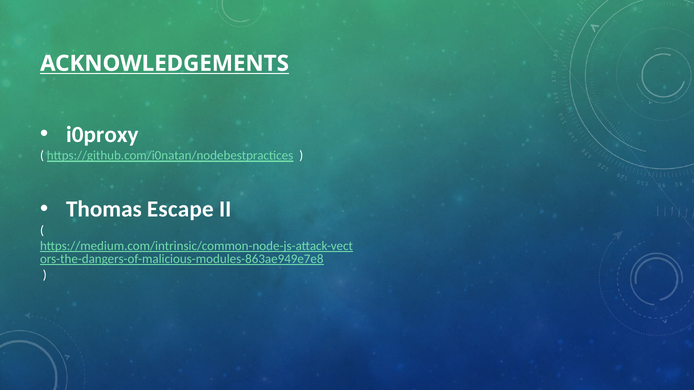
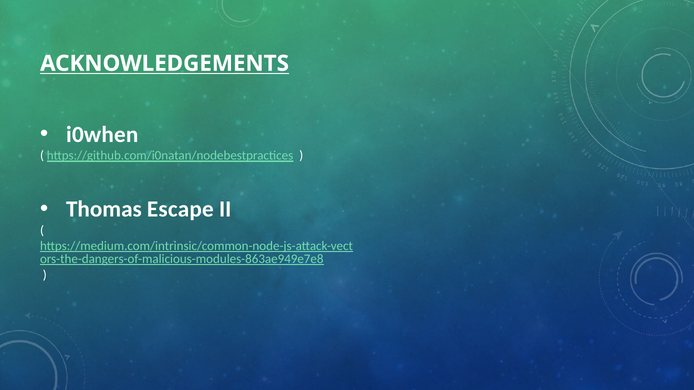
i0proxy: i0proxy -> i0when
